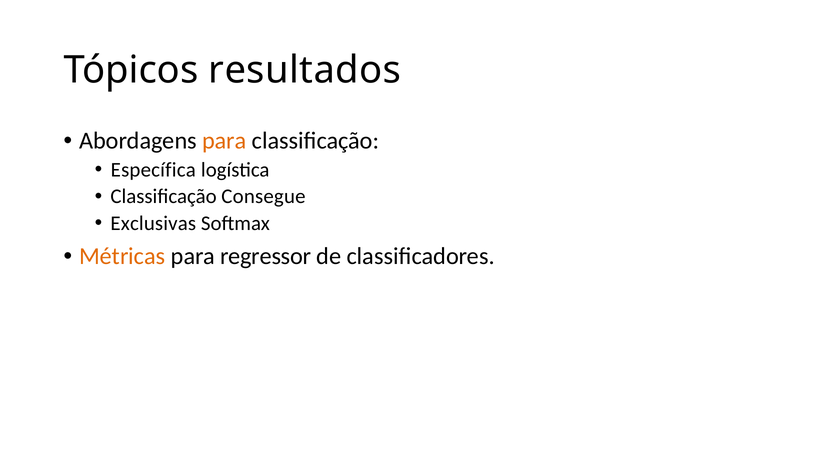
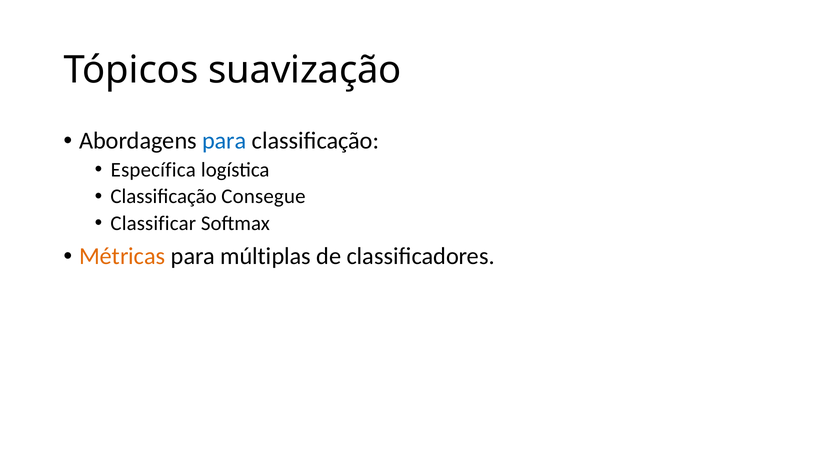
resultados: resultados -> suavização
para at (224, 141) colour: orange -> blue
Exclusivas: Exclusivas -> Classificar
regressor: regressor -> múltiplas
